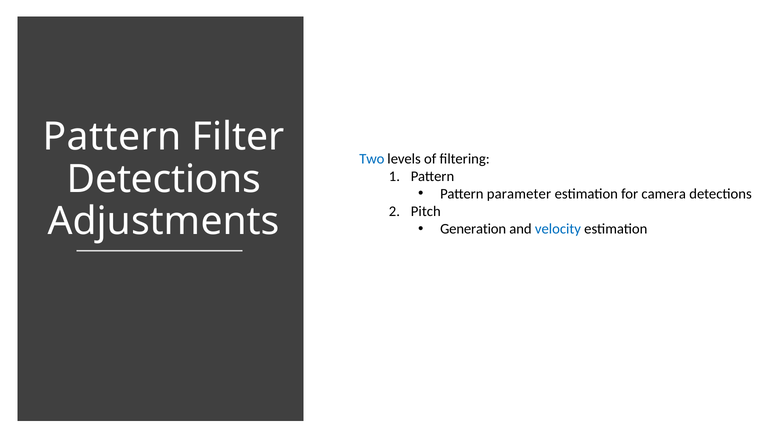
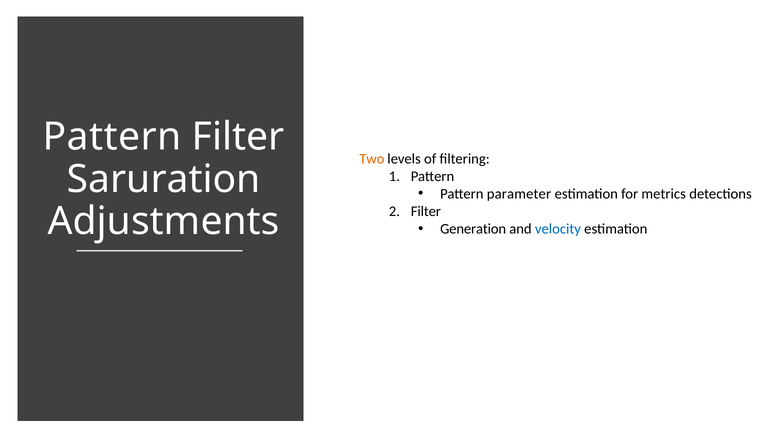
Two colour: blue -> orange
Detections at (164, 179): Detections -> Saruration
camera: camera -> metrics
Pitch at (426, 211): Pitch -> Filter
